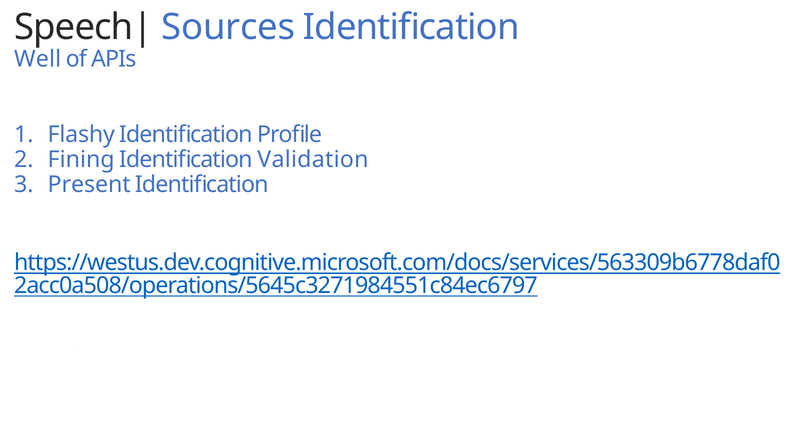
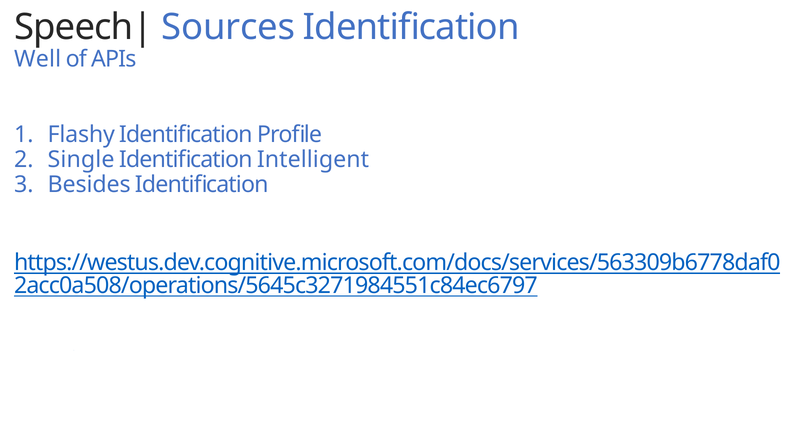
Fining: Fining -> Single
Validation: Validation -> Intelligent
Present: Present -> Besides
